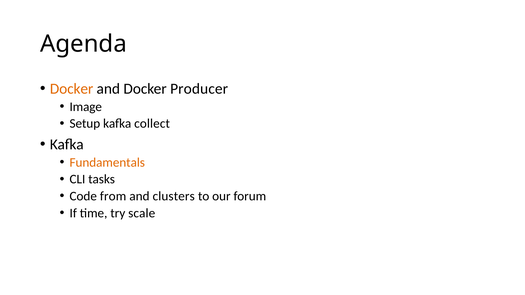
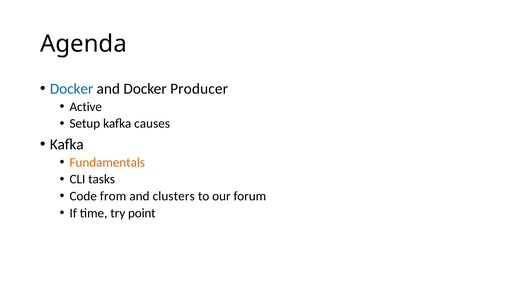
Docker at (72, 89) colour: orange -> blue
Image: Image -> Active
collect: collect -> causes
scale: scale -> point
